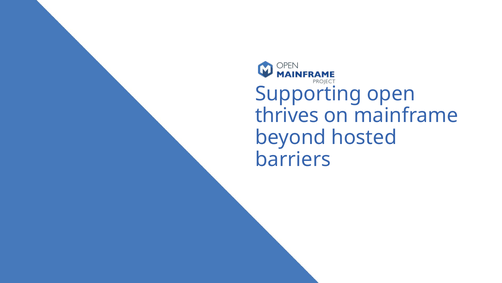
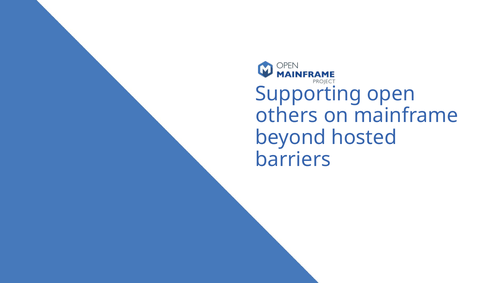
thrives: thrives -> others
